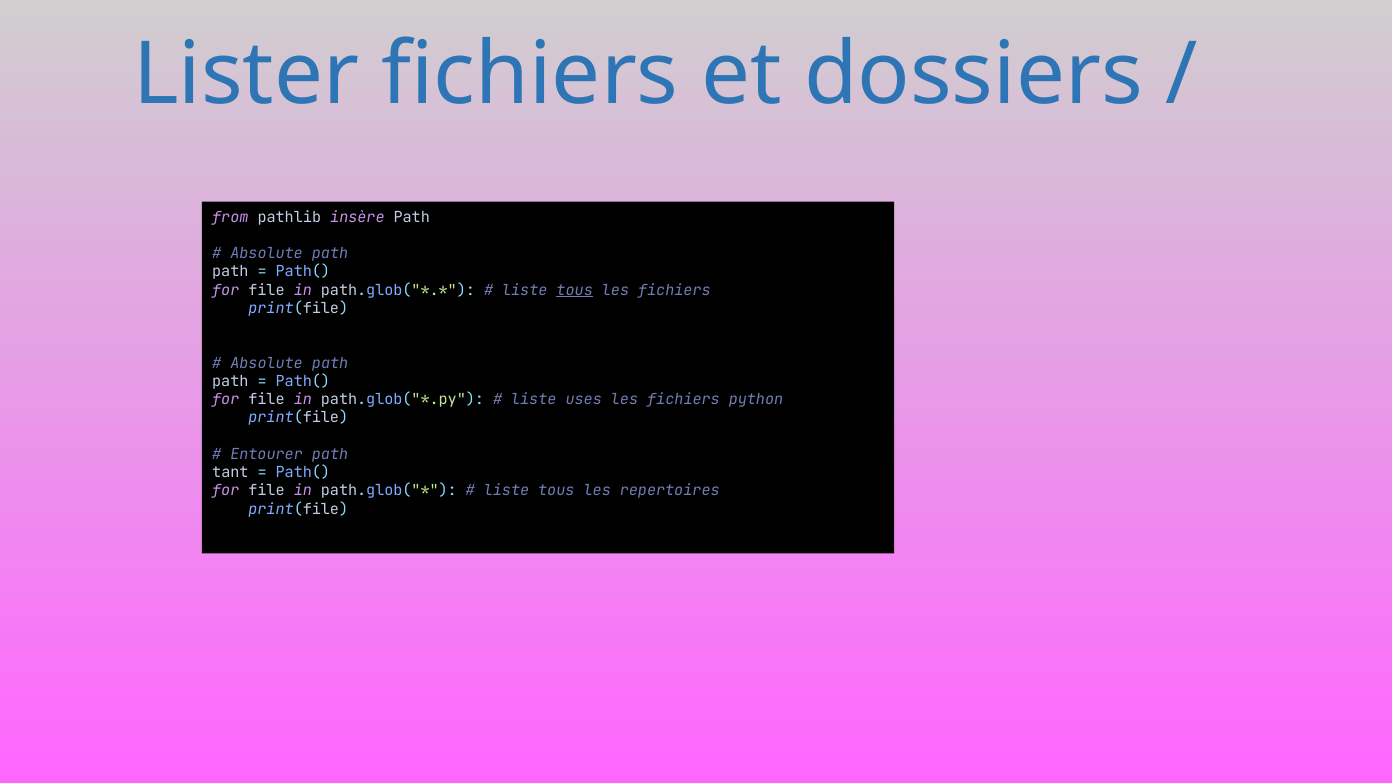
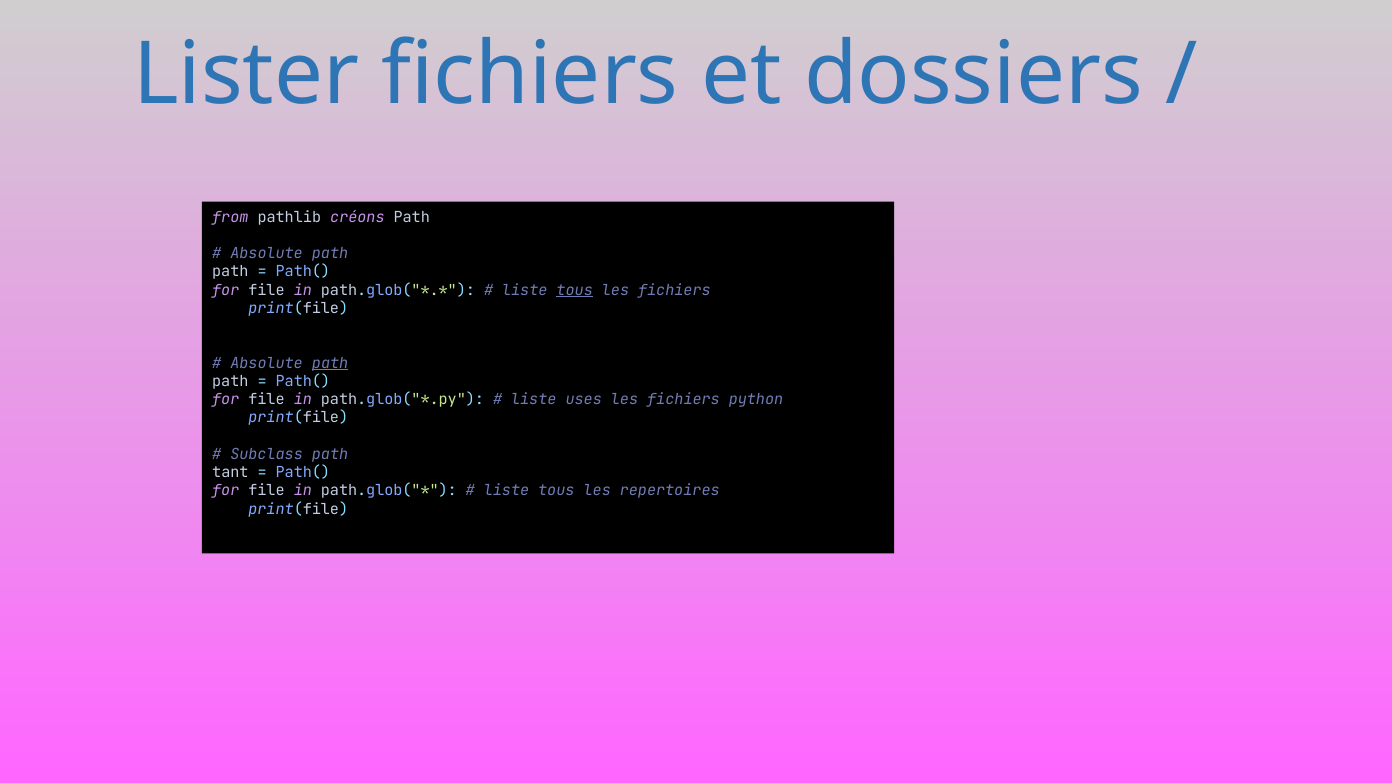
insère: insère -> créons
path at (330, 363) underline: none -> present
Entourer: Entourer -> Subclass
